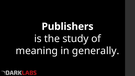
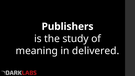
generally: generally -> delivered
